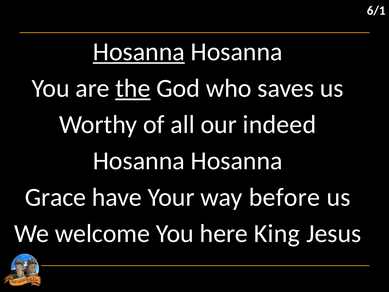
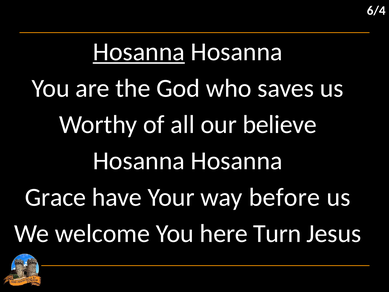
6/1: 6/1 -> 6/4
the underline: present -> none
indeed: indeed -> believe
King: King -> Turn
